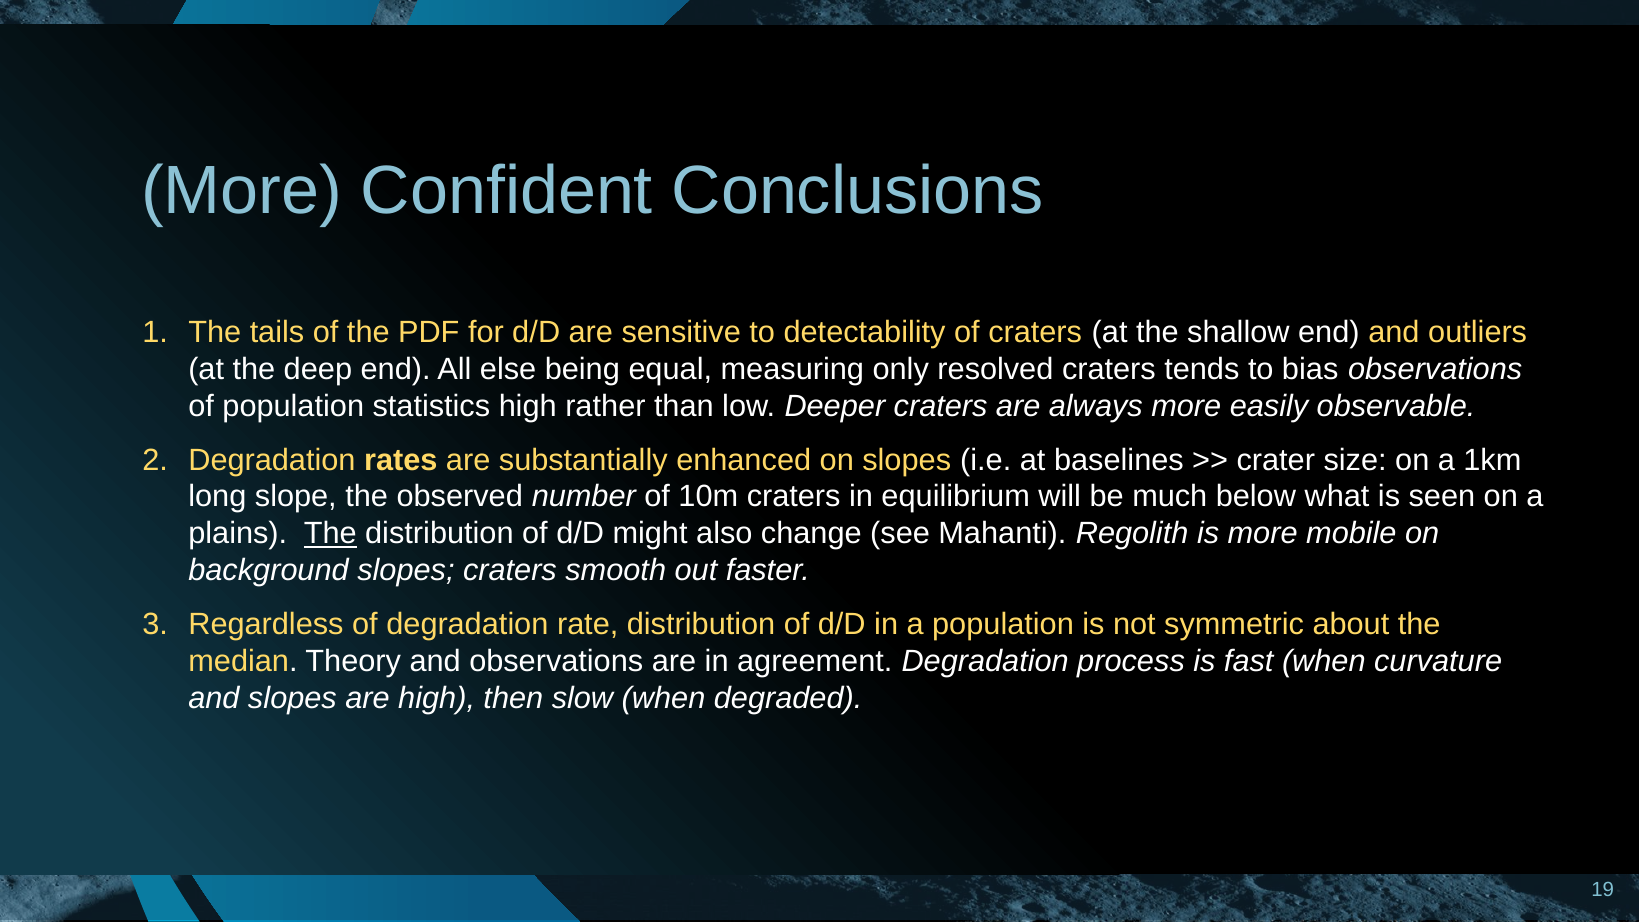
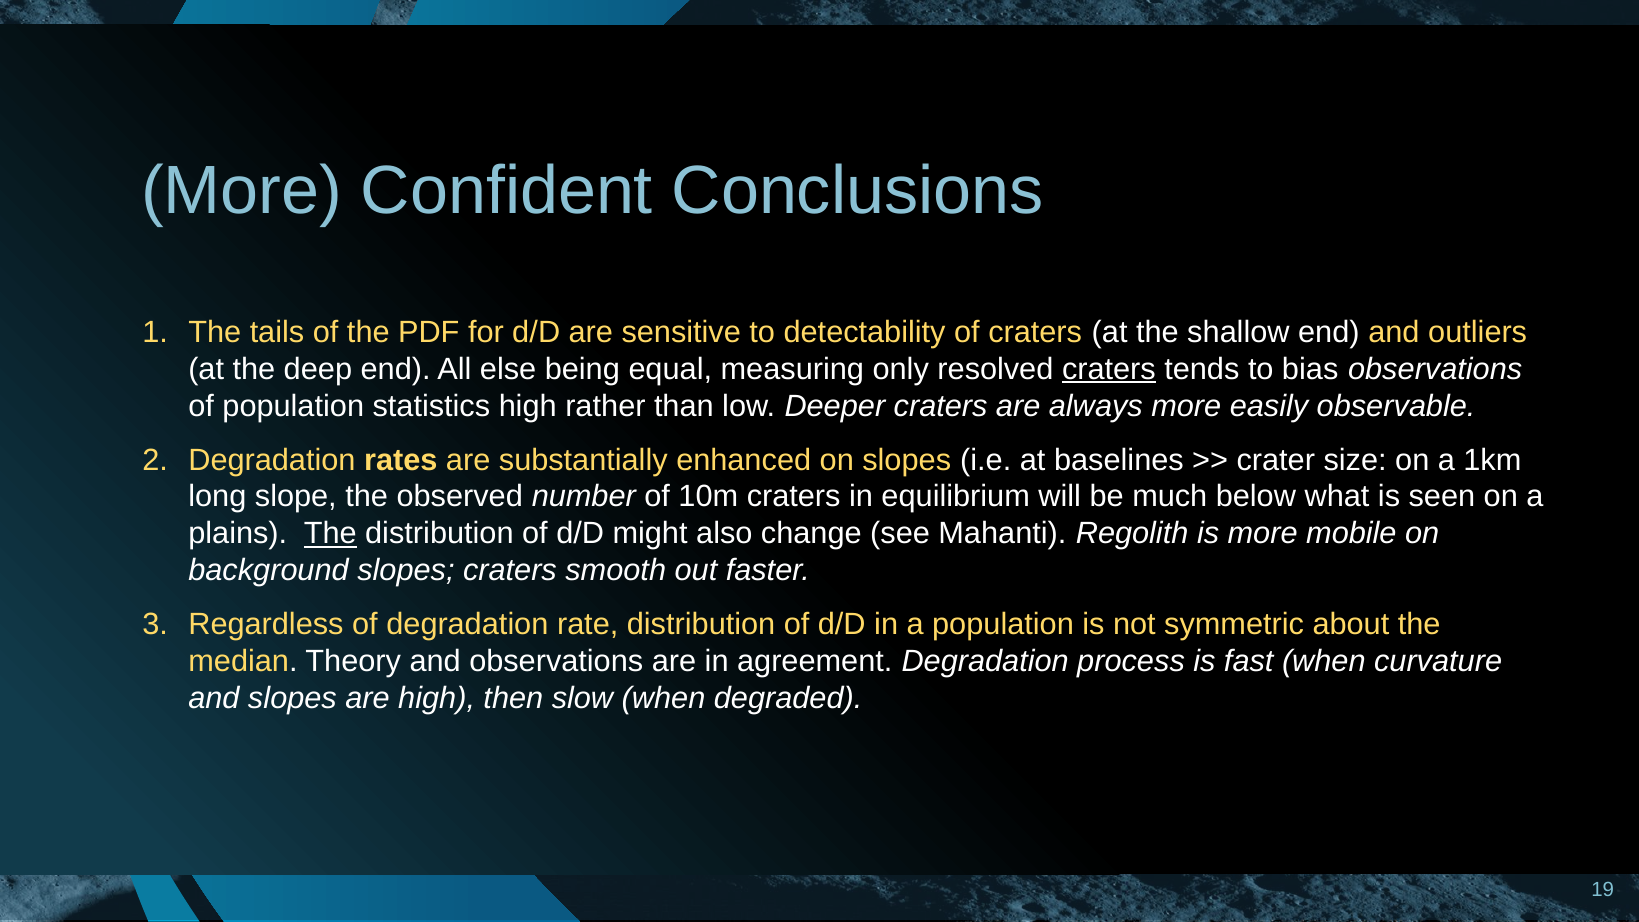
craters at (1109, 369) underline: none -> present
